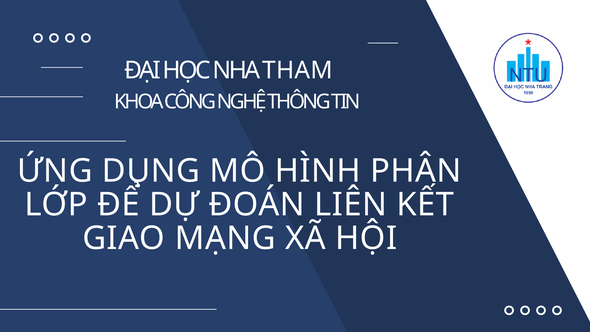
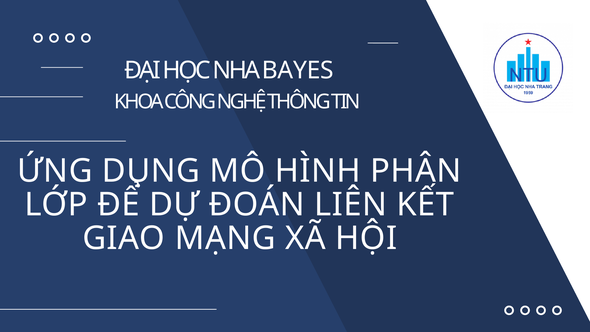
THAM: THAM -> BAYES
